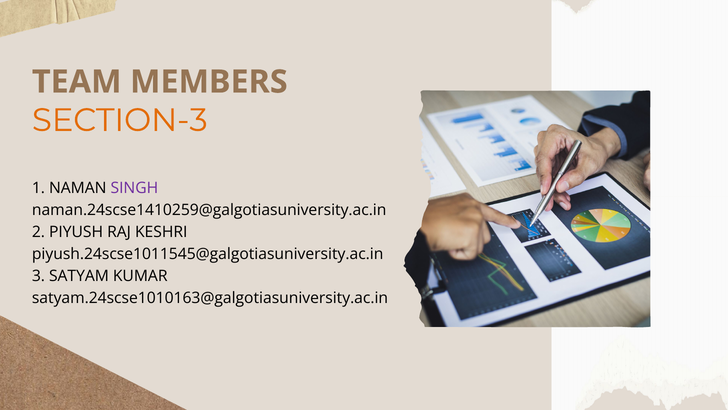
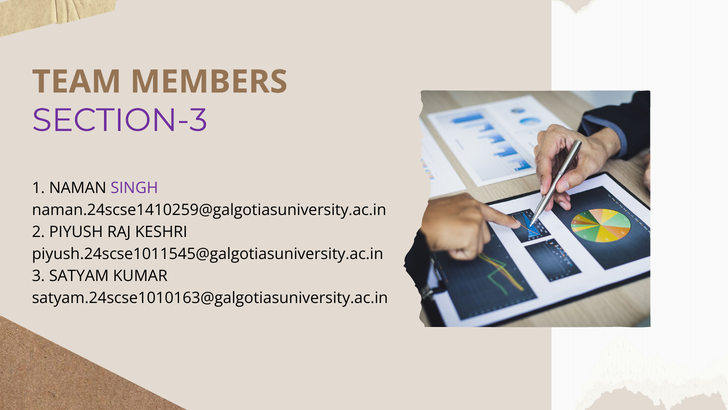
SECTION-3 colour: orange -> purple
